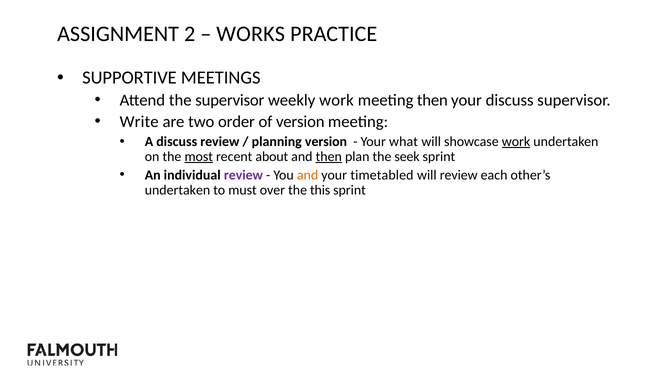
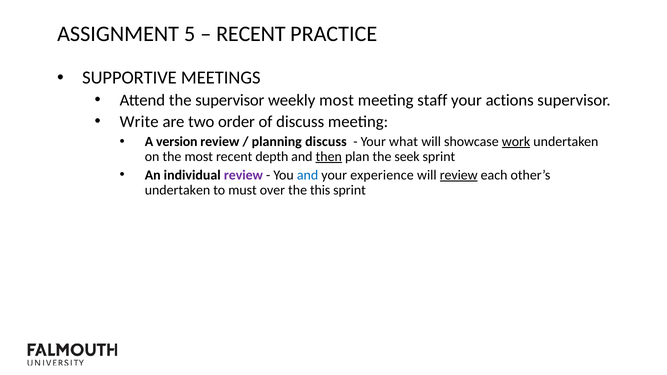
2: 2 -> 5
WORKS at (251, 34): WORKS -> RECENT
weekly work: work -> most
meeting then: then -> staff
your discuss: discuss -> actions
of version: version -> discuss
A discuss: discuss -> version
planning version: version -> discuss
most at (199, 157) underline: present -> none
about: about -> depth
and at (308, 175) colour: orange -> blue
timetabled: timetabled -> experience
review at (459, 175) underline: none -> present
